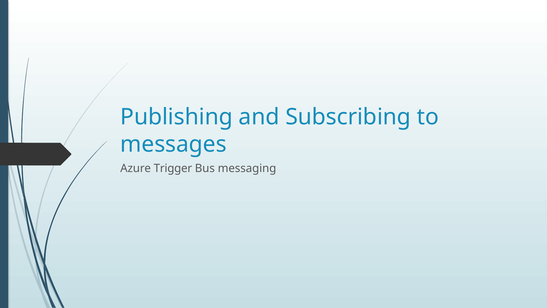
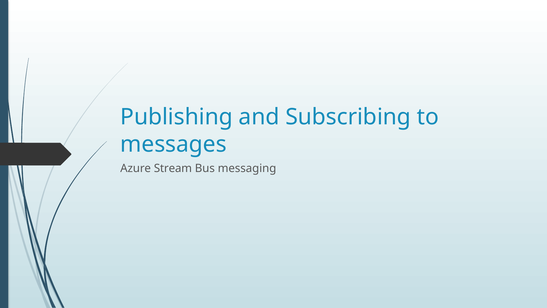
Trigger: Trigger -> Stream
